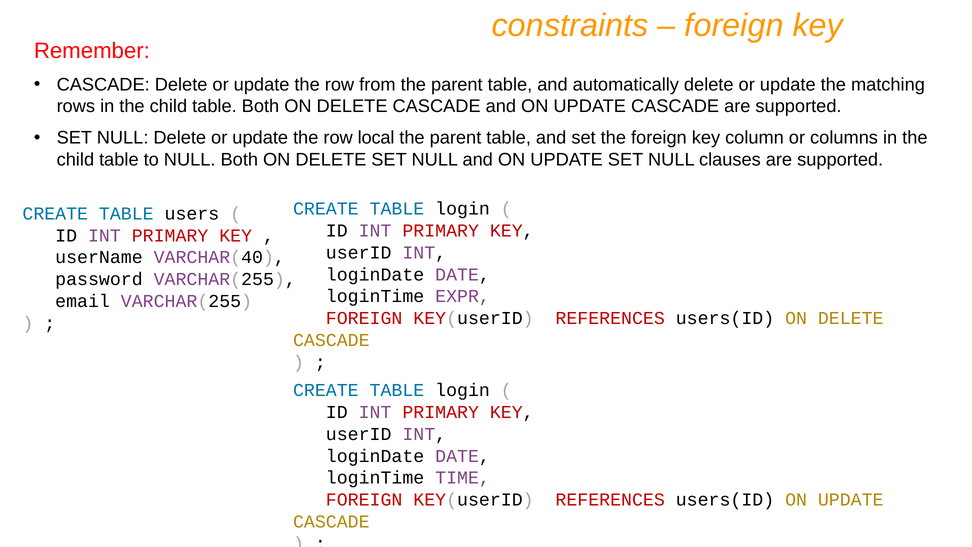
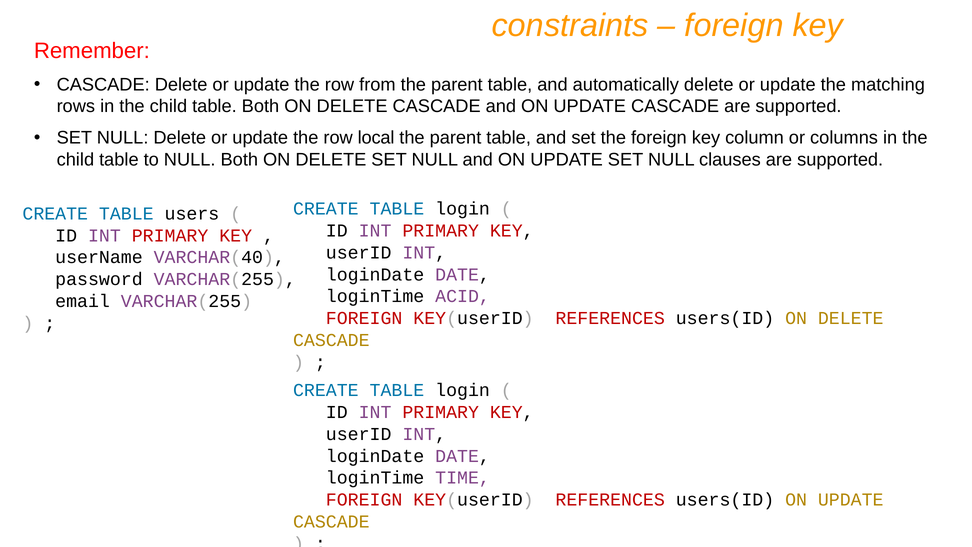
EXPR: EXPR -> ACID
